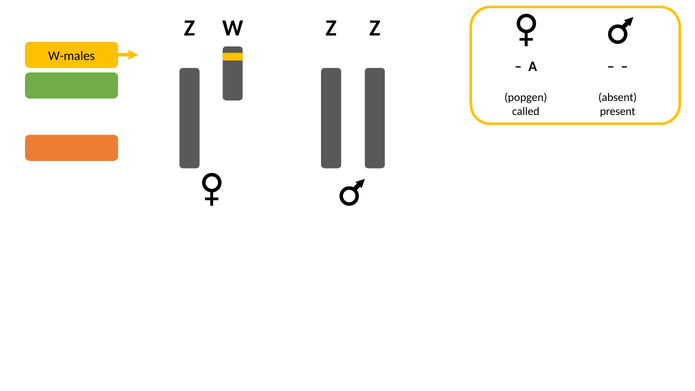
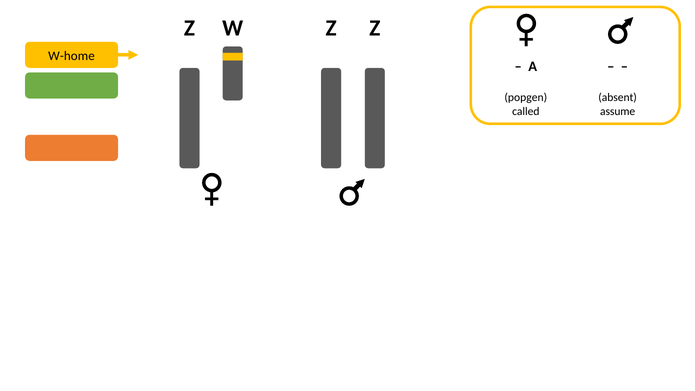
W-males: W-males -> W-home
present: present -> assume
